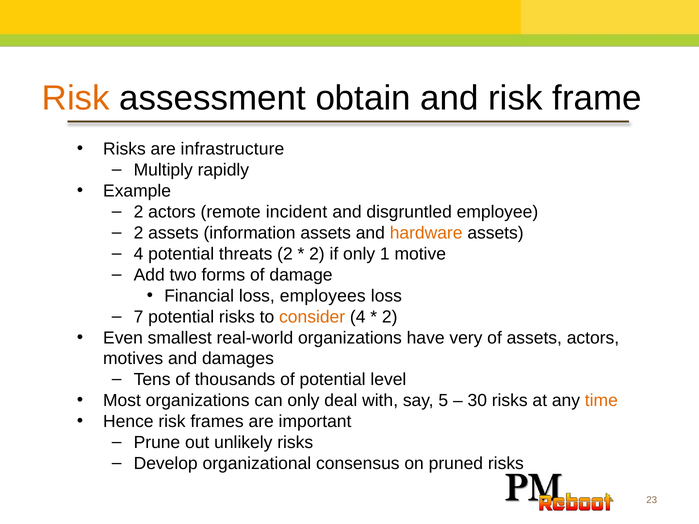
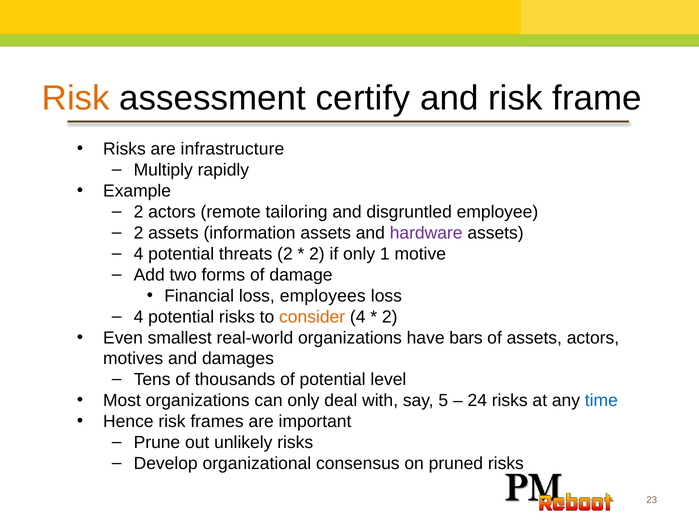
obtain: obtain -> certify
incident: incident -> tailoring
hardware colour: orange -> purple
7 at (139, 317): 7 -> 4
very: very -> bars
30: 30 -> 24
time colour: orange -> blue
